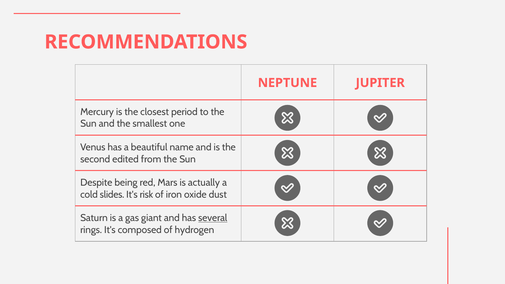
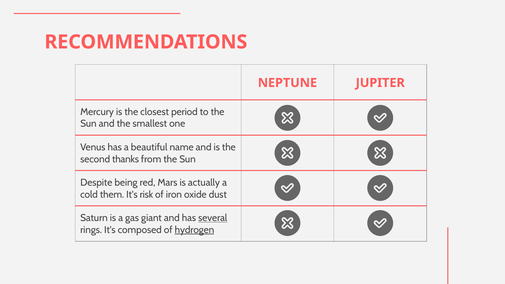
edited: edited -> thanks
slides: slides -> them
hydrogen underline: none -> present
